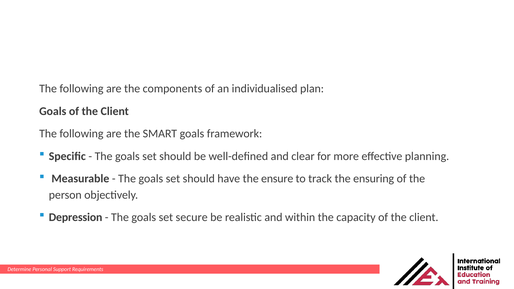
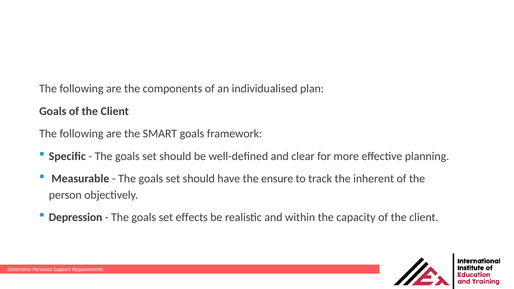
ensuring: ensuring -> inherent
secure: secure -> effects
